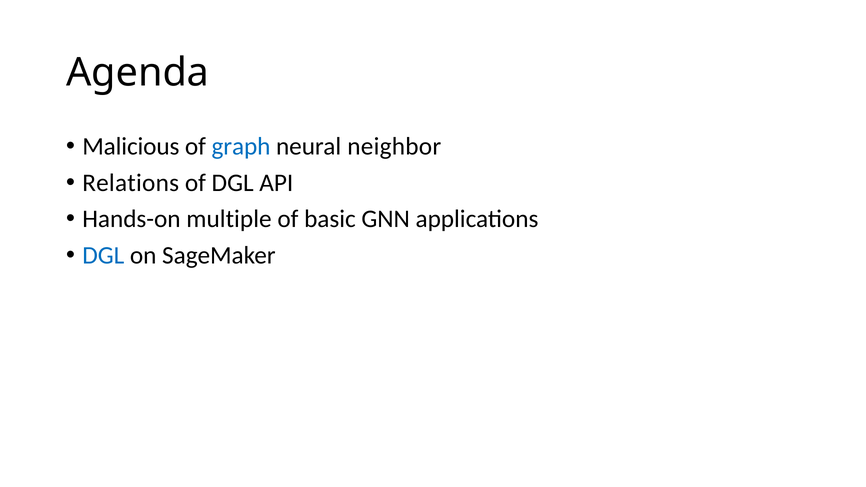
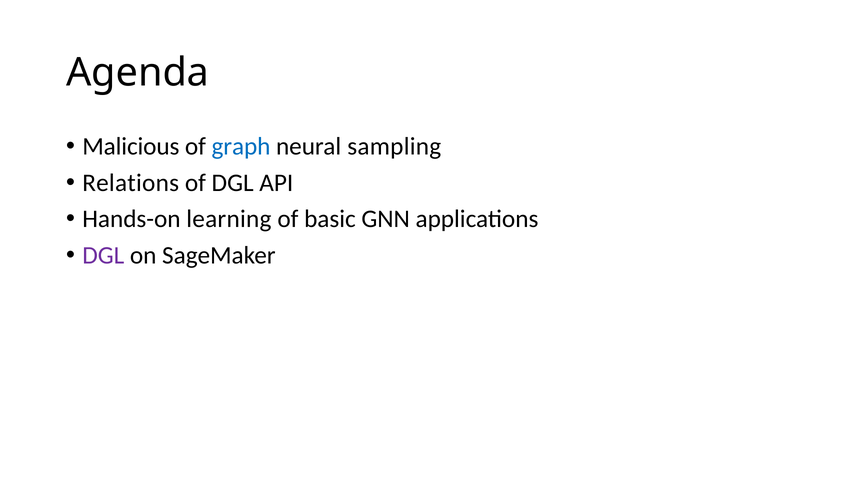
neighbor: neighbor -> sampling
multiple: multiple -> learning
DGL at (103, 255) colour: blue -> purple
